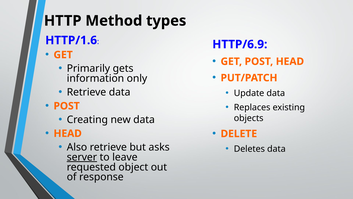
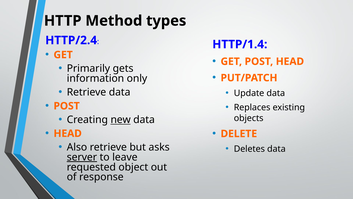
HTTP/1.6: HTTP/1.6 -> HTTP/2.4
HTTP/6.9: HTTP/6.9 -> HTTP/1.4
new underline: none -> present
